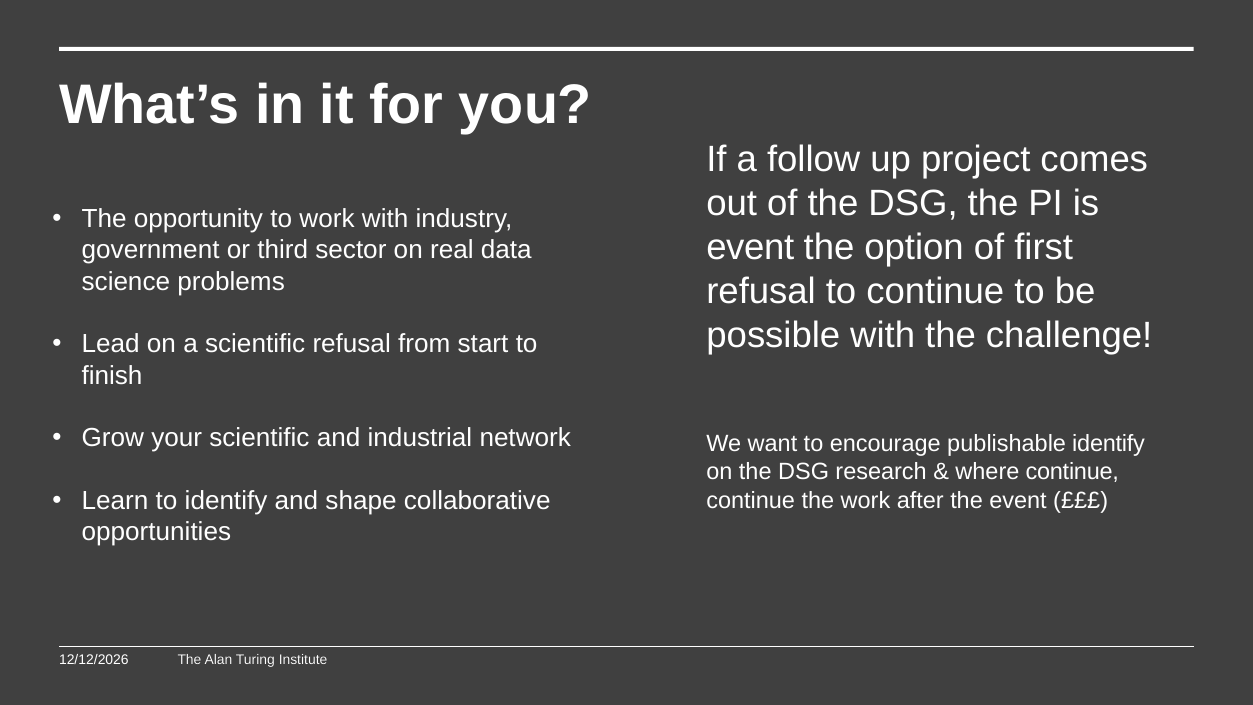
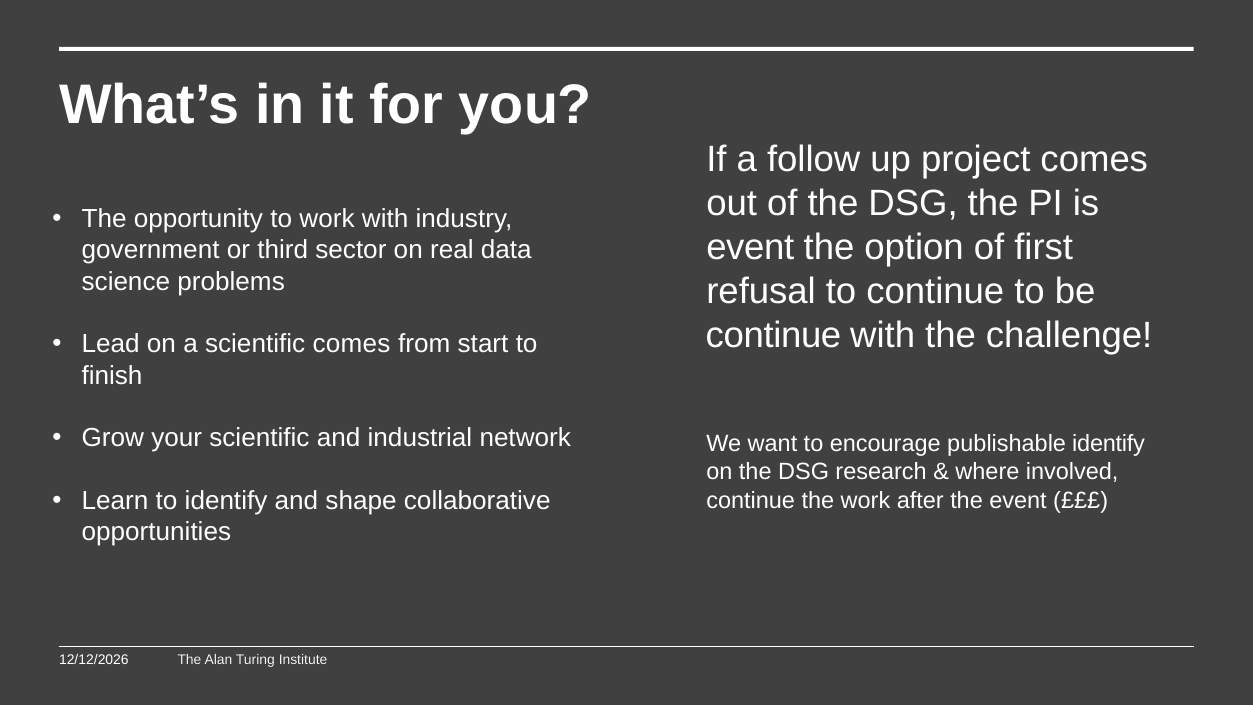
possible at (773, 335): possible -> continue
scientific refusal: refusal -> comes
where continue: continue -> involved
